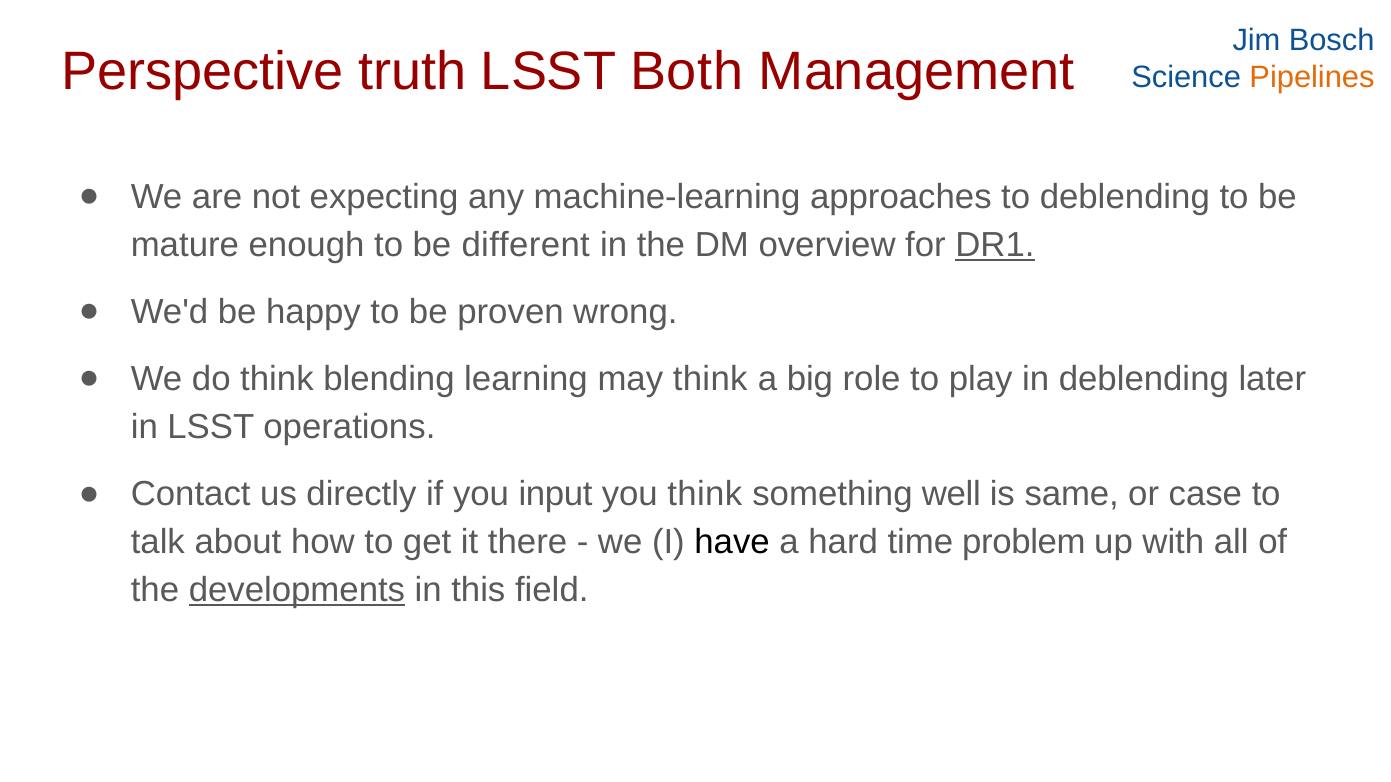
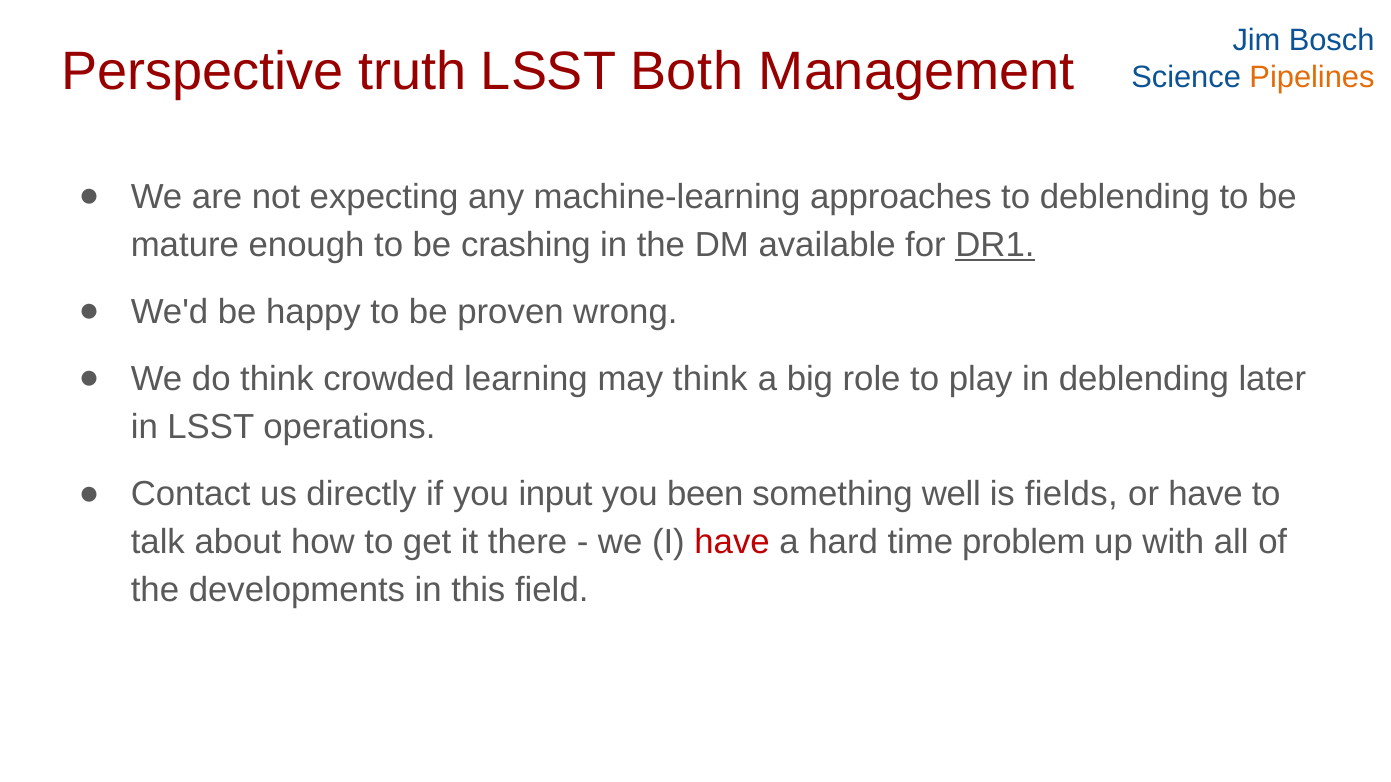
different: different -> crashing
overview: overview -> available
blending: blending -> crowded
you think: think -> been
same: same -> fields
or case: case -> have
have at (732, 543) colour: black -> red
developments underline: present -> none
